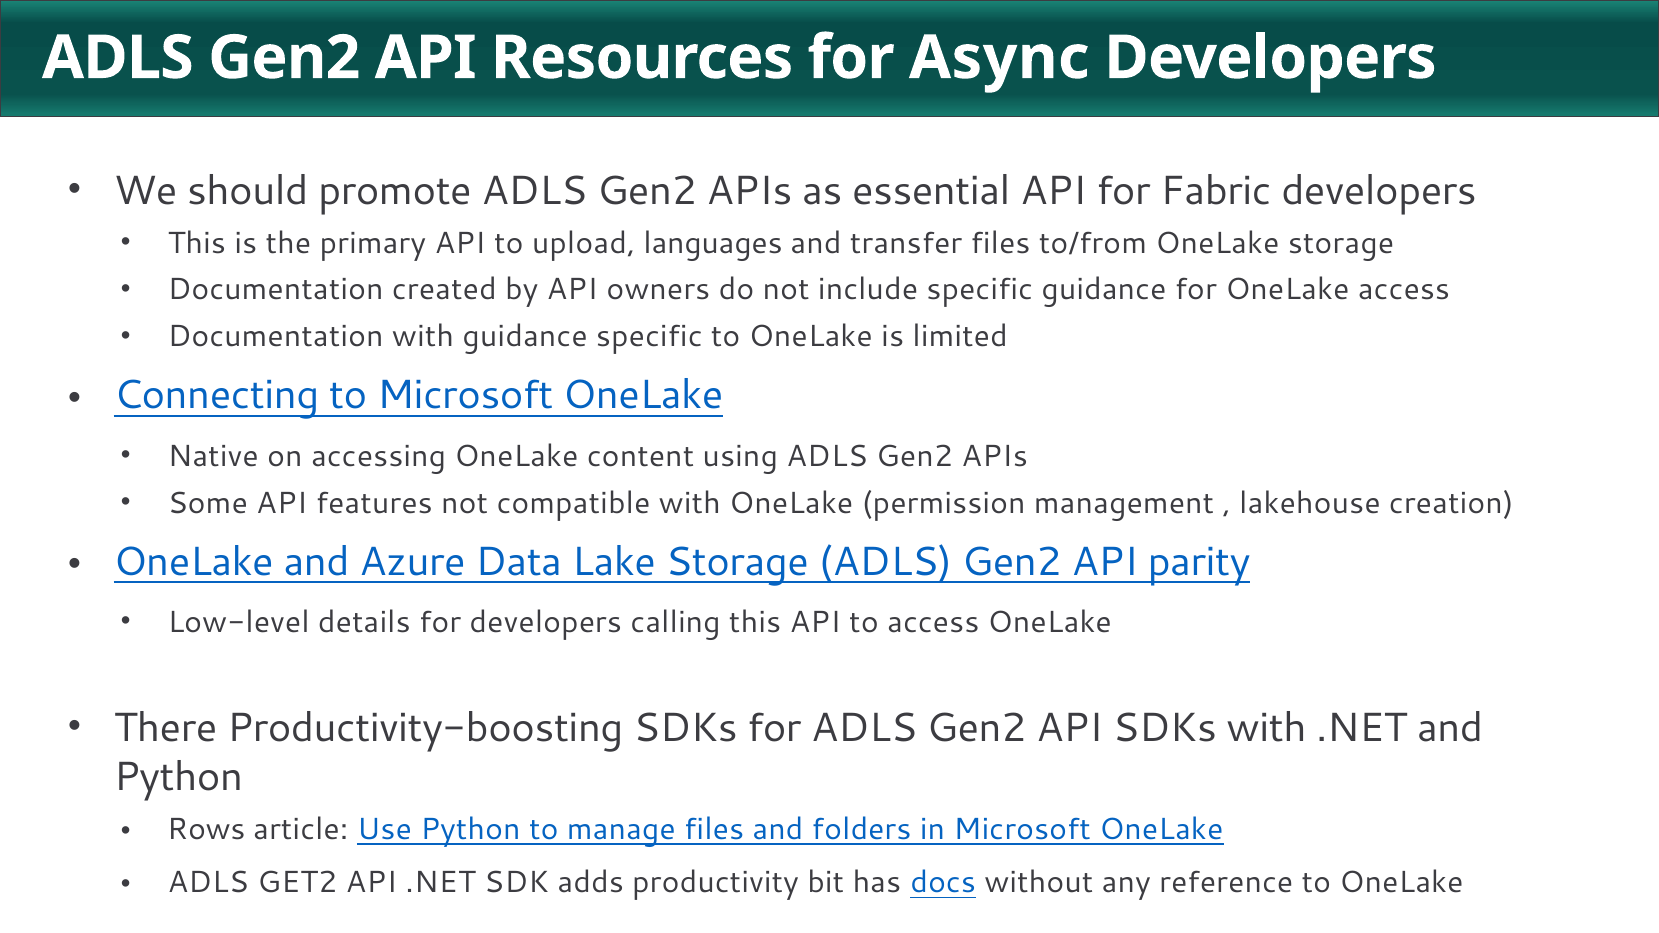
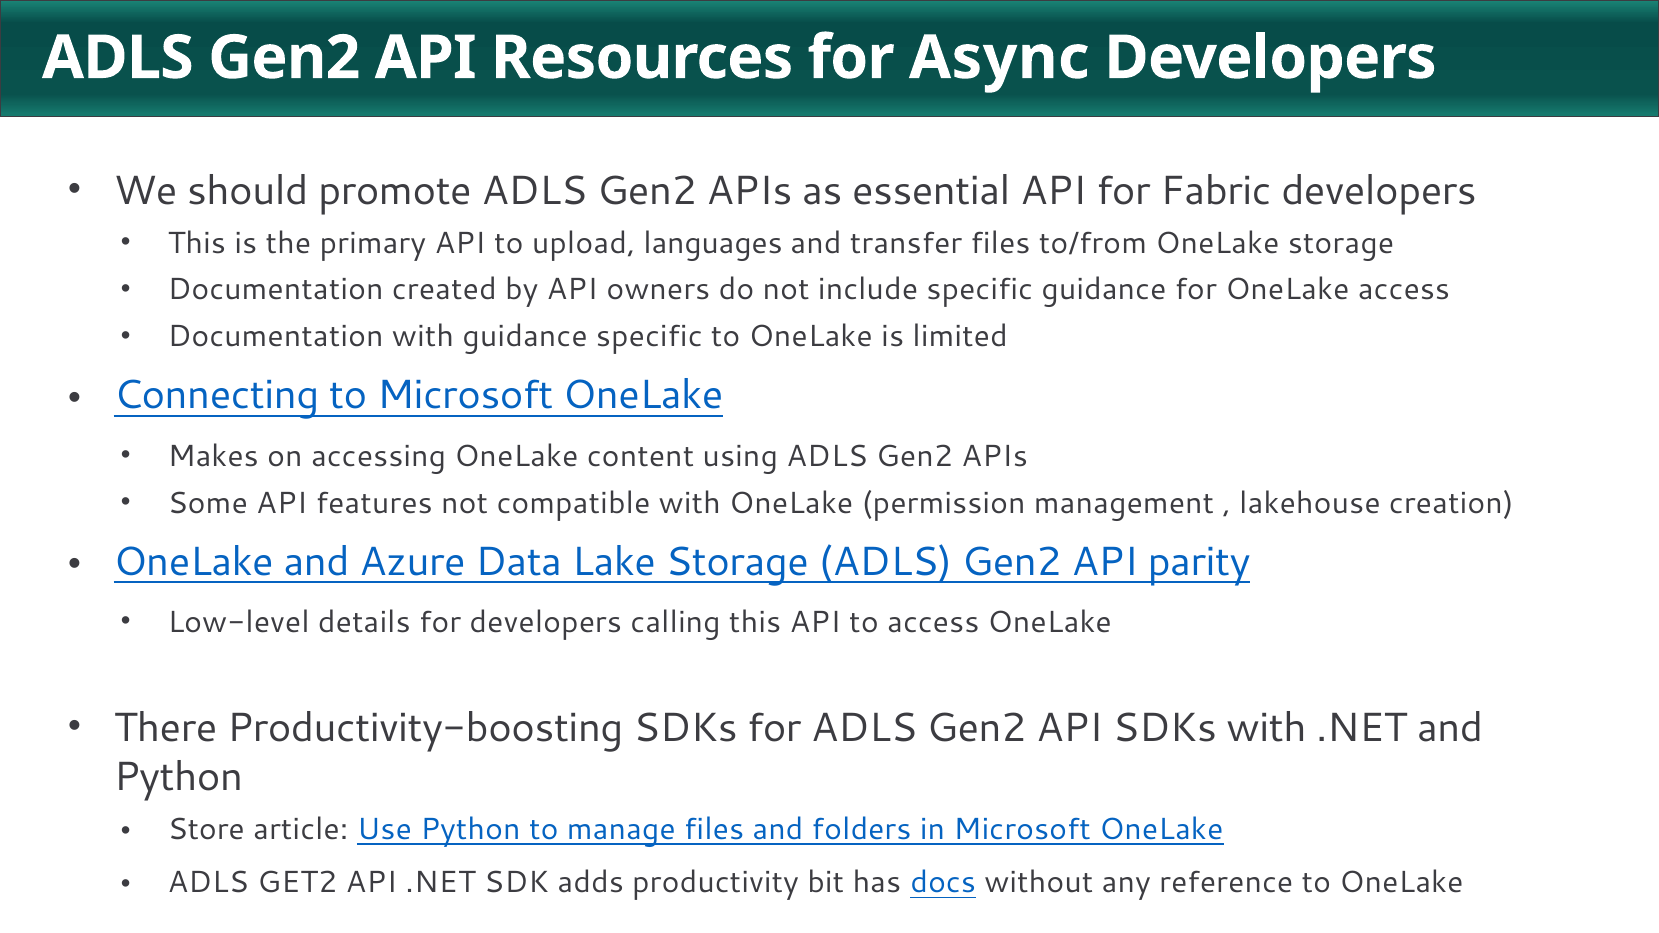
Native: Native -> Makes
Rows: Rows -> Store
